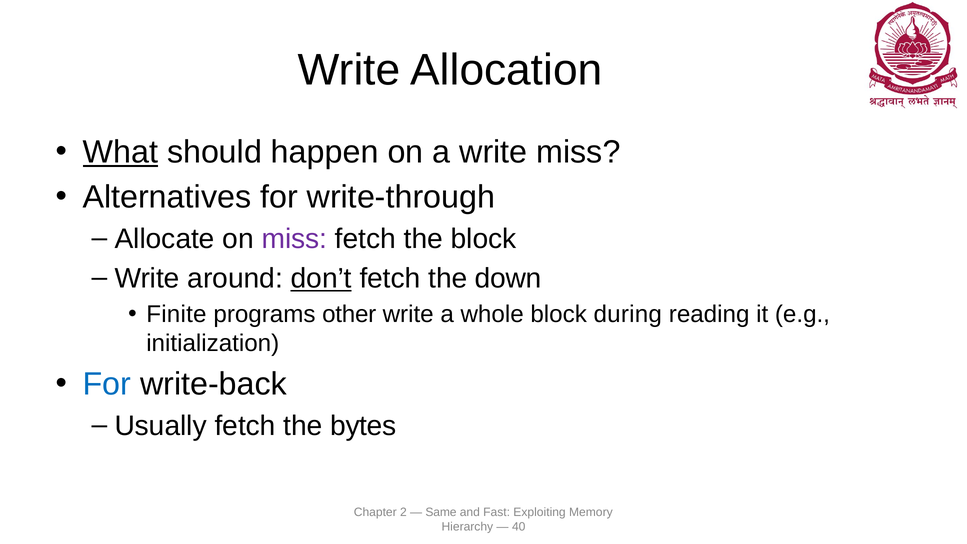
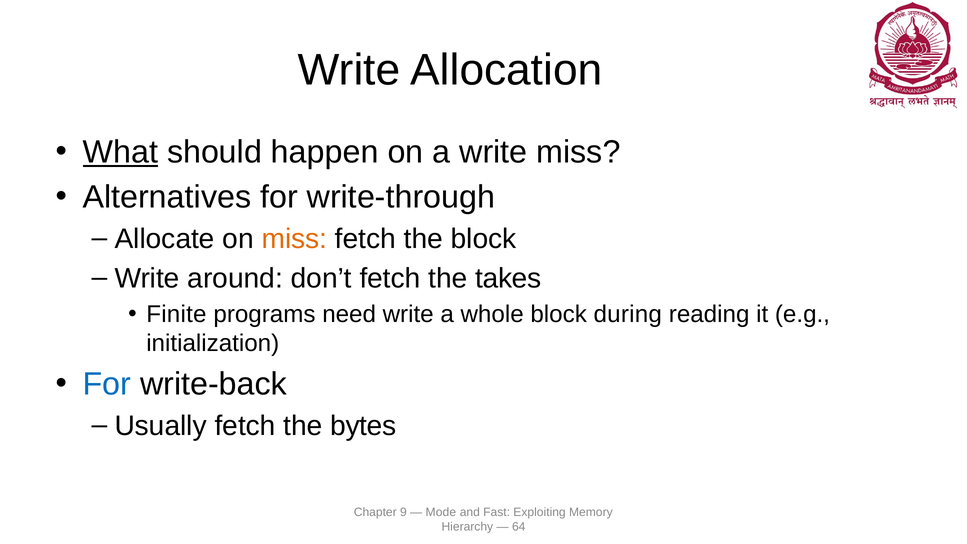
miss at (294, 239) colour: purple -> orange
don’t underline: present -> none
down: down -> takes
other: other -> need
2: 2 -> 9
Same: Same -> Mode
40: 40 -> 64
